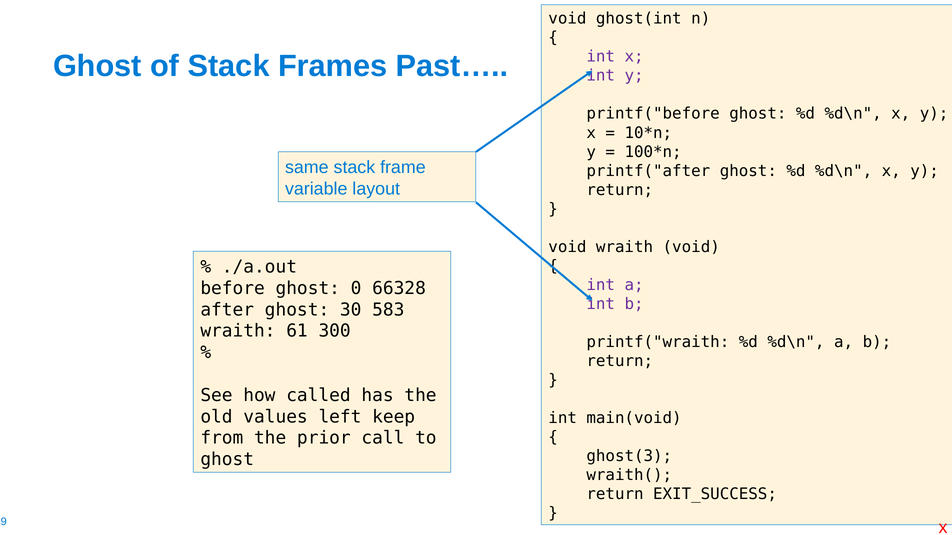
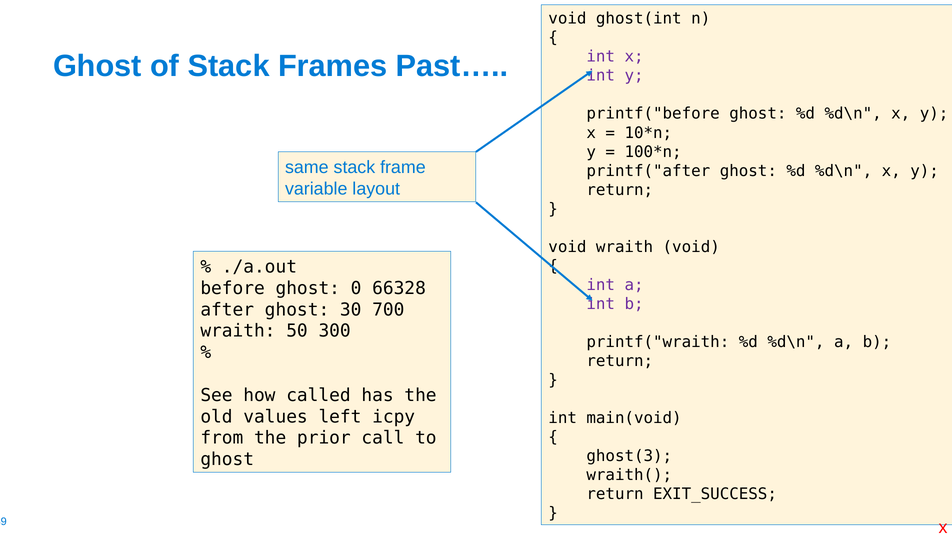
583: 583 -> 700
61: 61 -> 50
keep: keep -> icpy
